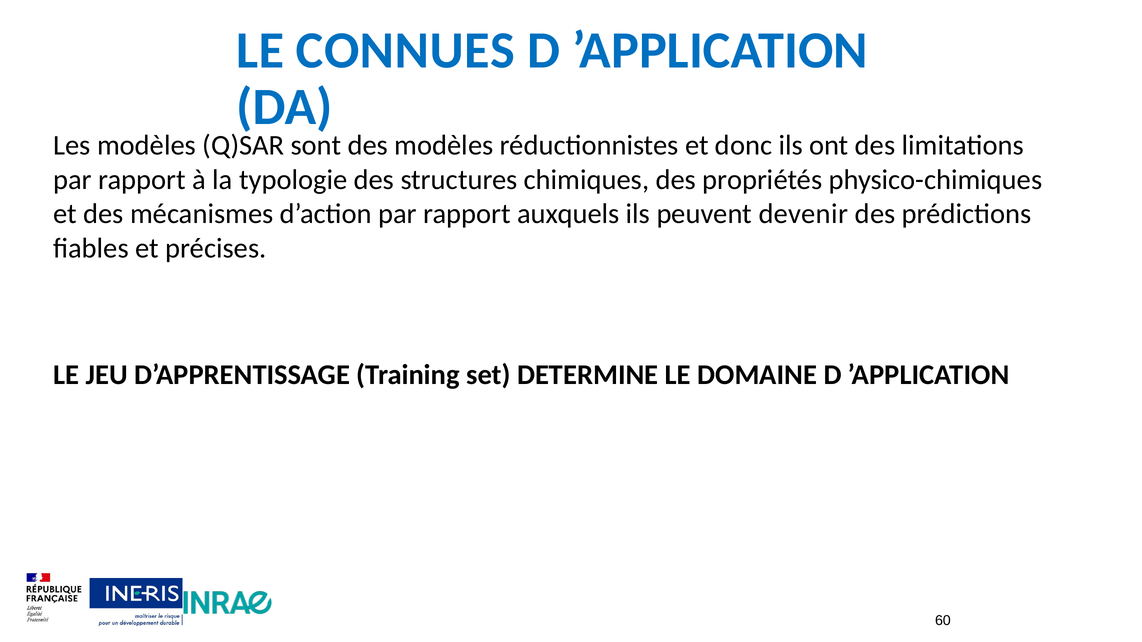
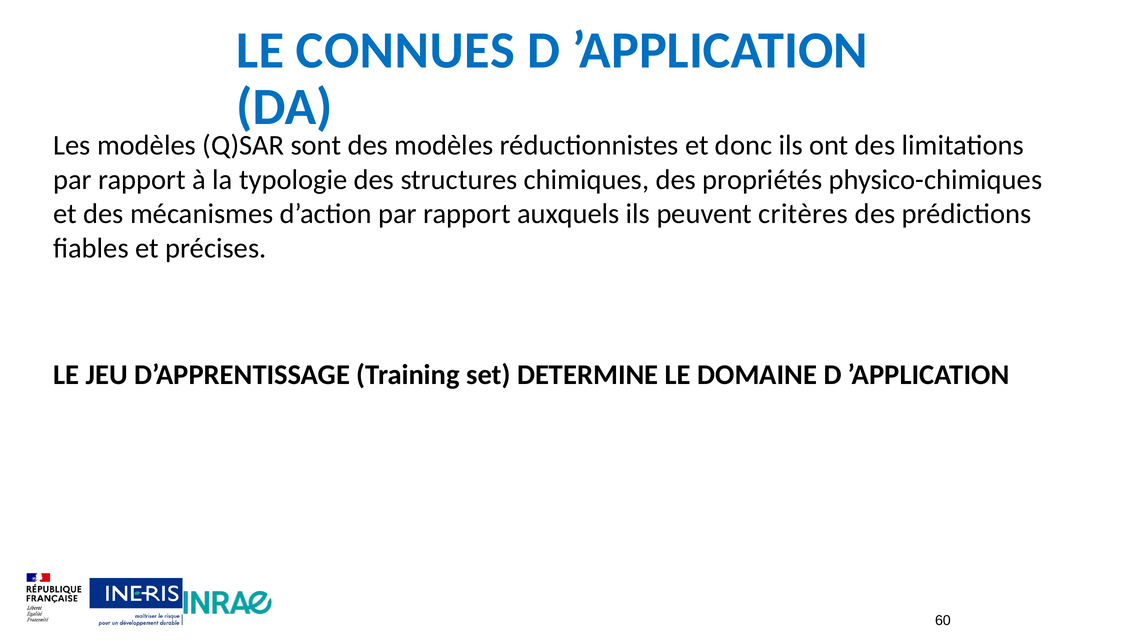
devenir: devenir -> critères
